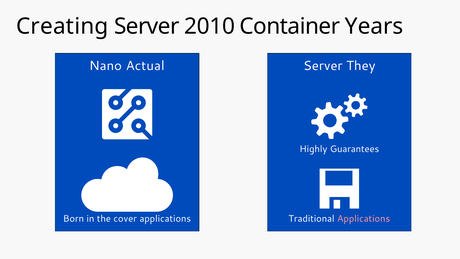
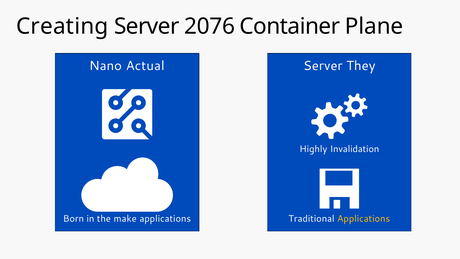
2010: 2010 -> 2076
Years: Years -> Plane
Guarantees: Guarantees -> Invalidation
cover: cover -> make
Applications at (364, 219) colour: pink -> yellow
